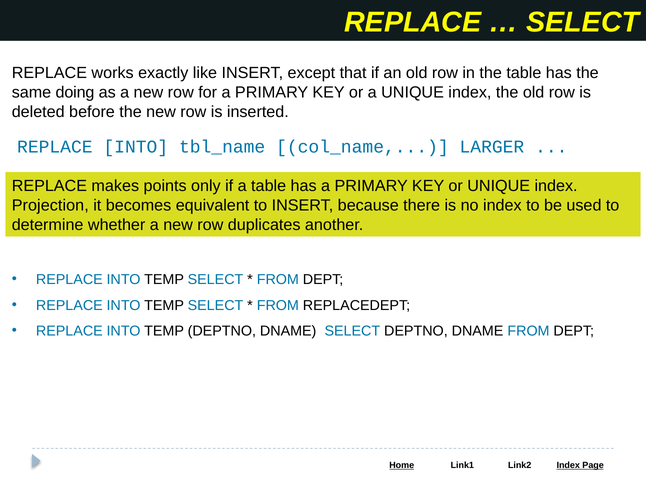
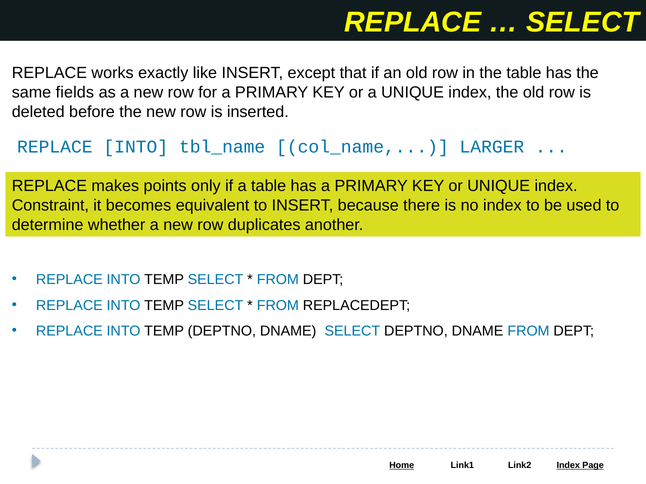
doing: doing -> fields
Projection: Projection -> Constraint
